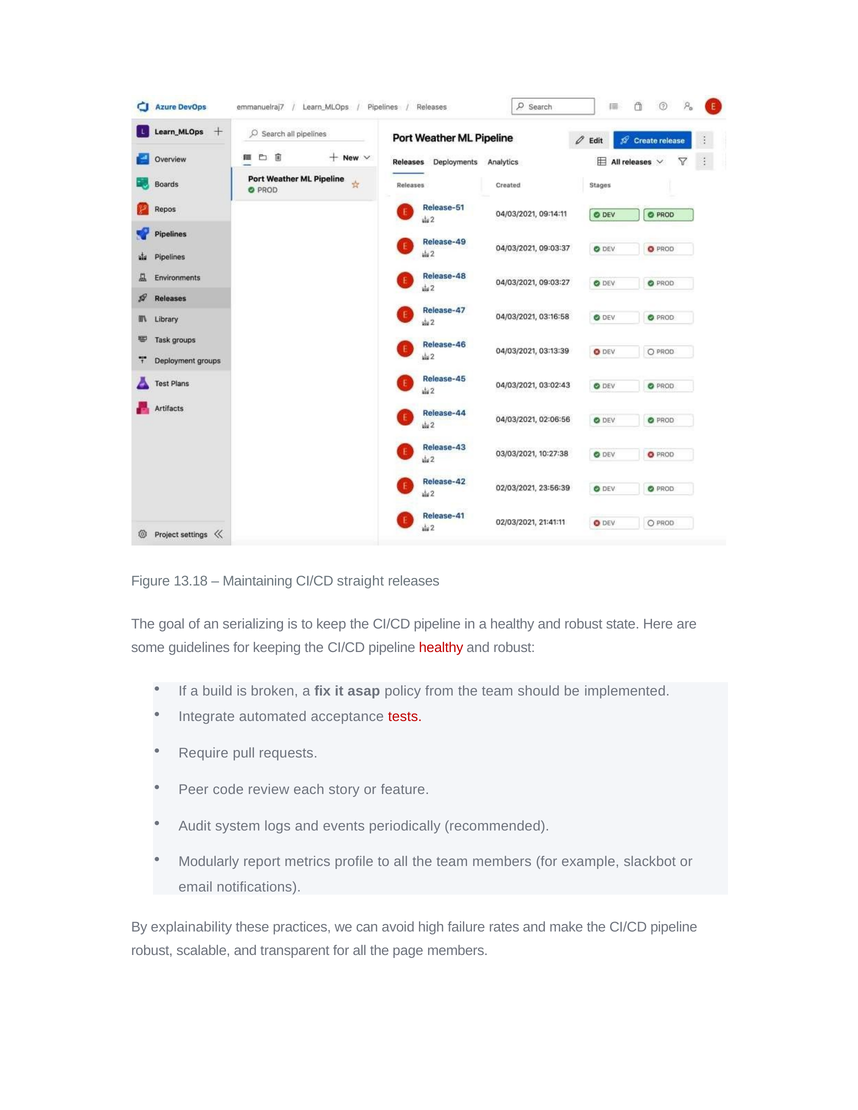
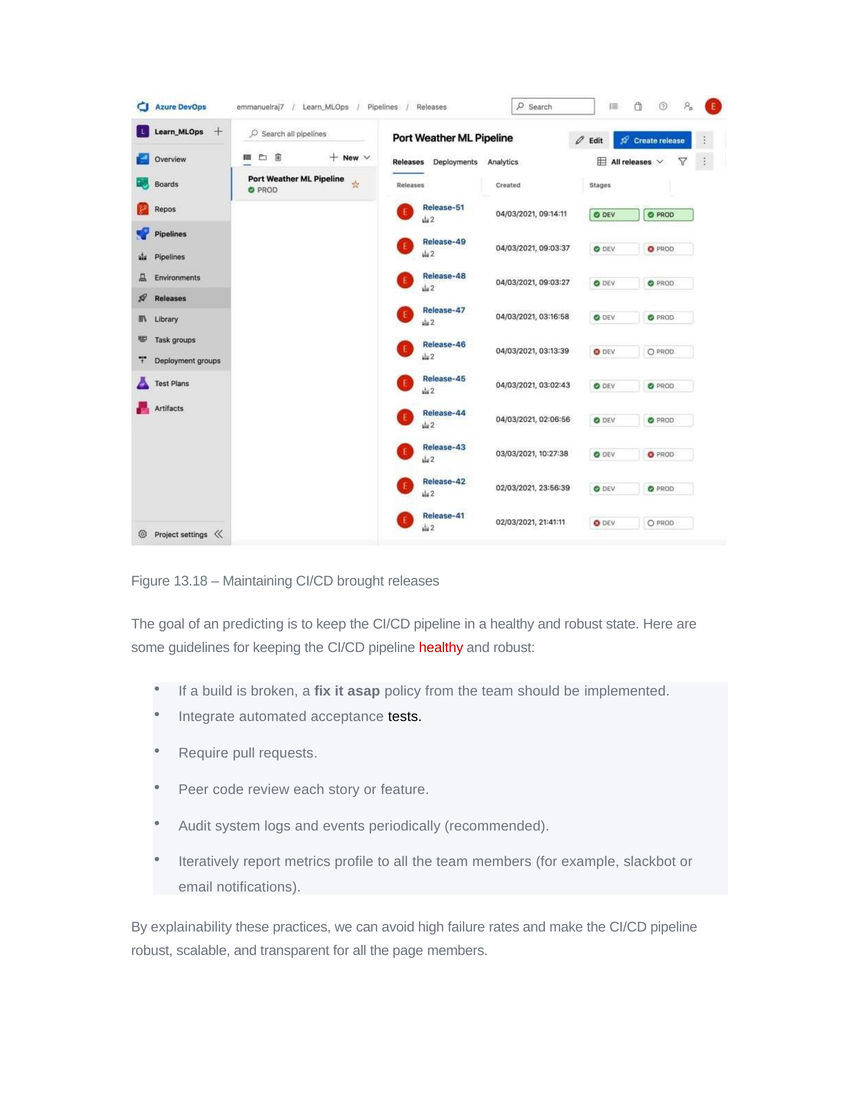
straight: straight -> brought
serializing: serializing -> predicting
tests colour: red -> black
Modularly: Modularly -> Iteratively
